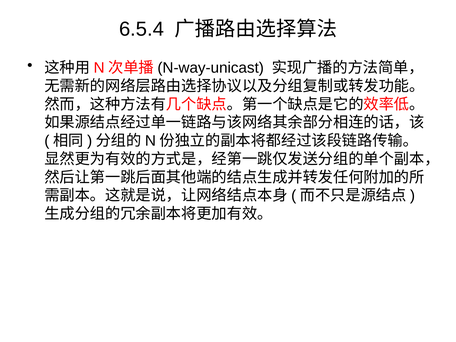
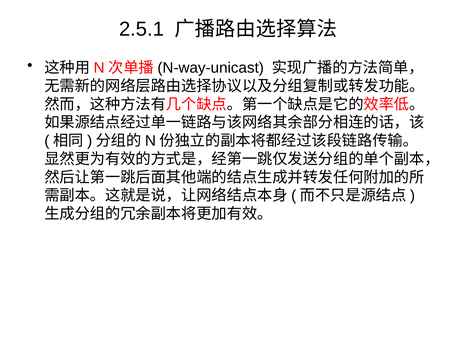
6.5.4: 6.5.4 -> 2.5.1
